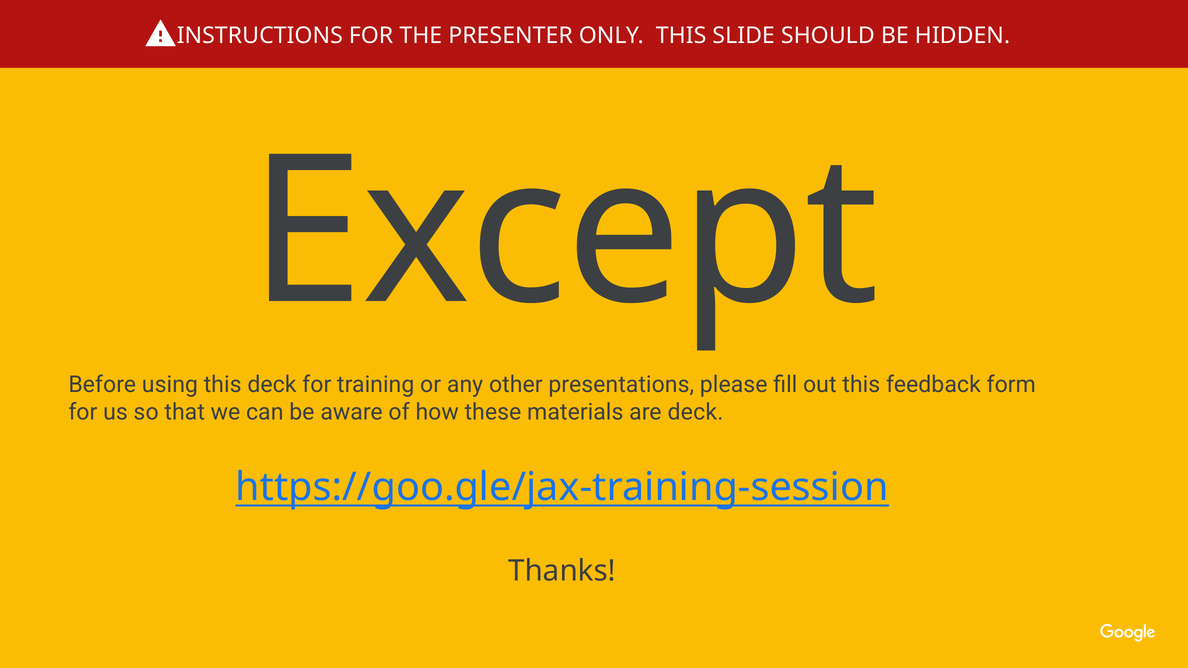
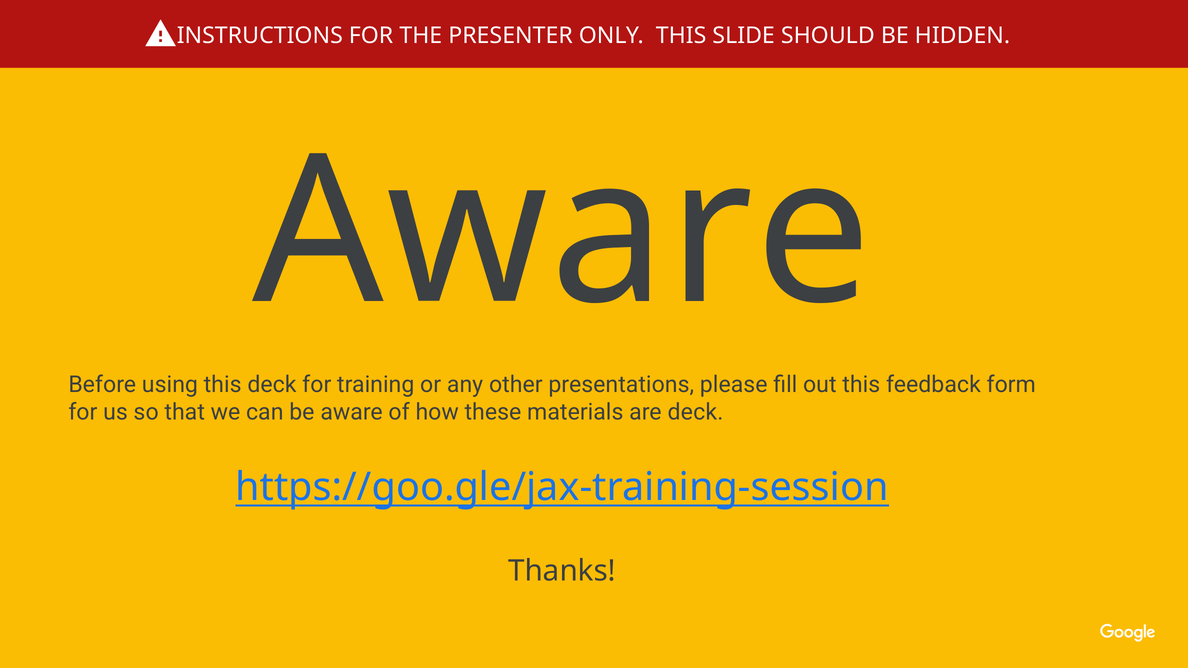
Except at (564, 233): Except -> Aware
